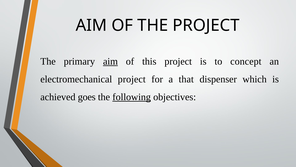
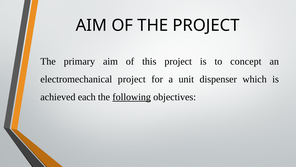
aim at (110, 61) underline: present -> none
that: that -> unit
goes: goes -> each
